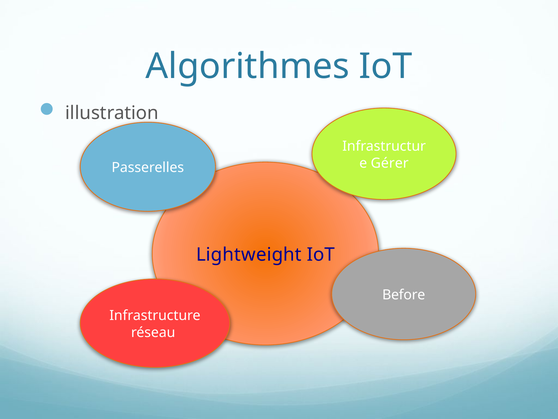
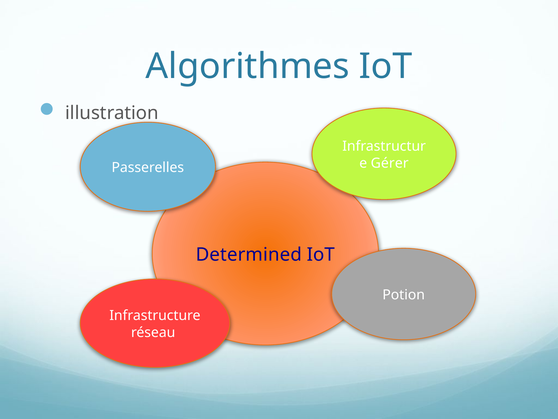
Lightweight: Lightweight -> Determined
Before: Before -> Potion
